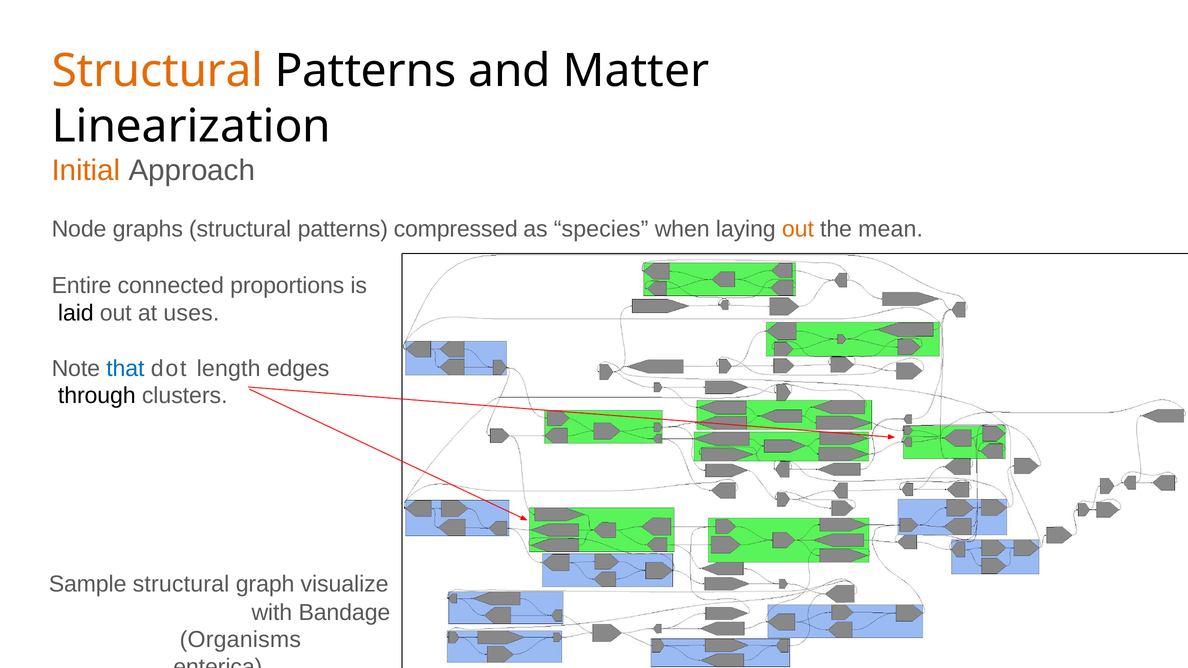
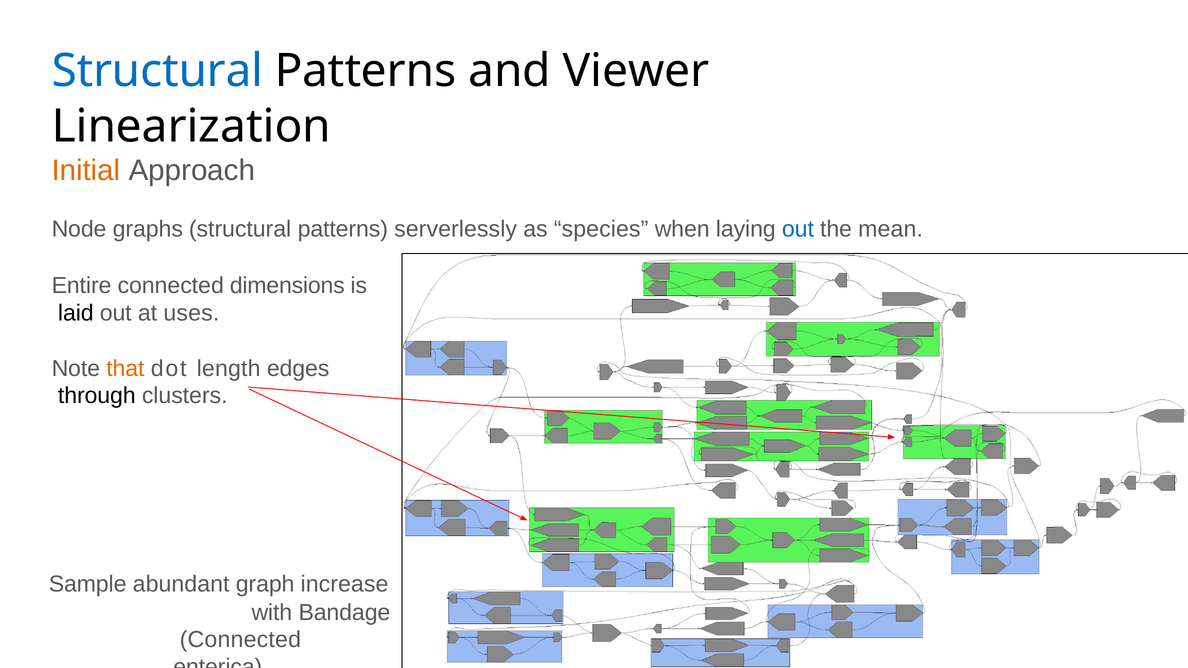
Structural at (157, 71) colour: orange -> blue
Matter: Matter -> Viewer
compressed: compressed -> serverlessly
out at (798, 229) colour: orange -> blue
proportions: proportions -> dimensions
that colour: blue -> orange
Sample structural: structural -> abundant
visualize: visualize -> increase
Organisms at (240, 640): Organisms -> Connected
